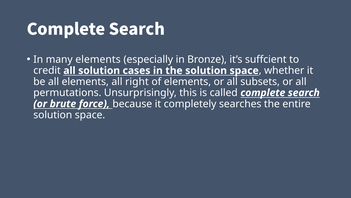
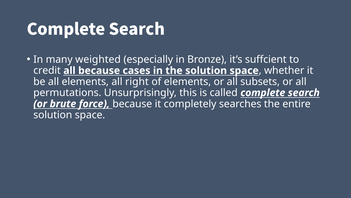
many elements: elements -> weighted
all solution: solution -> because
